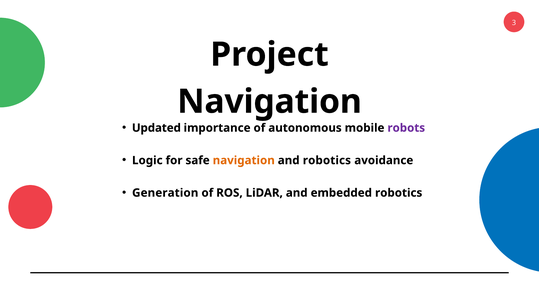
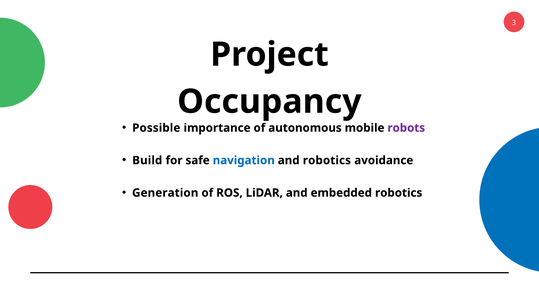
Navigation at (270, 102): Navigation -> Occupancy
Updated: Updated -> Possible
Logic: Logic -> Build
navigation at (244, 160) colour: orange -> blue
